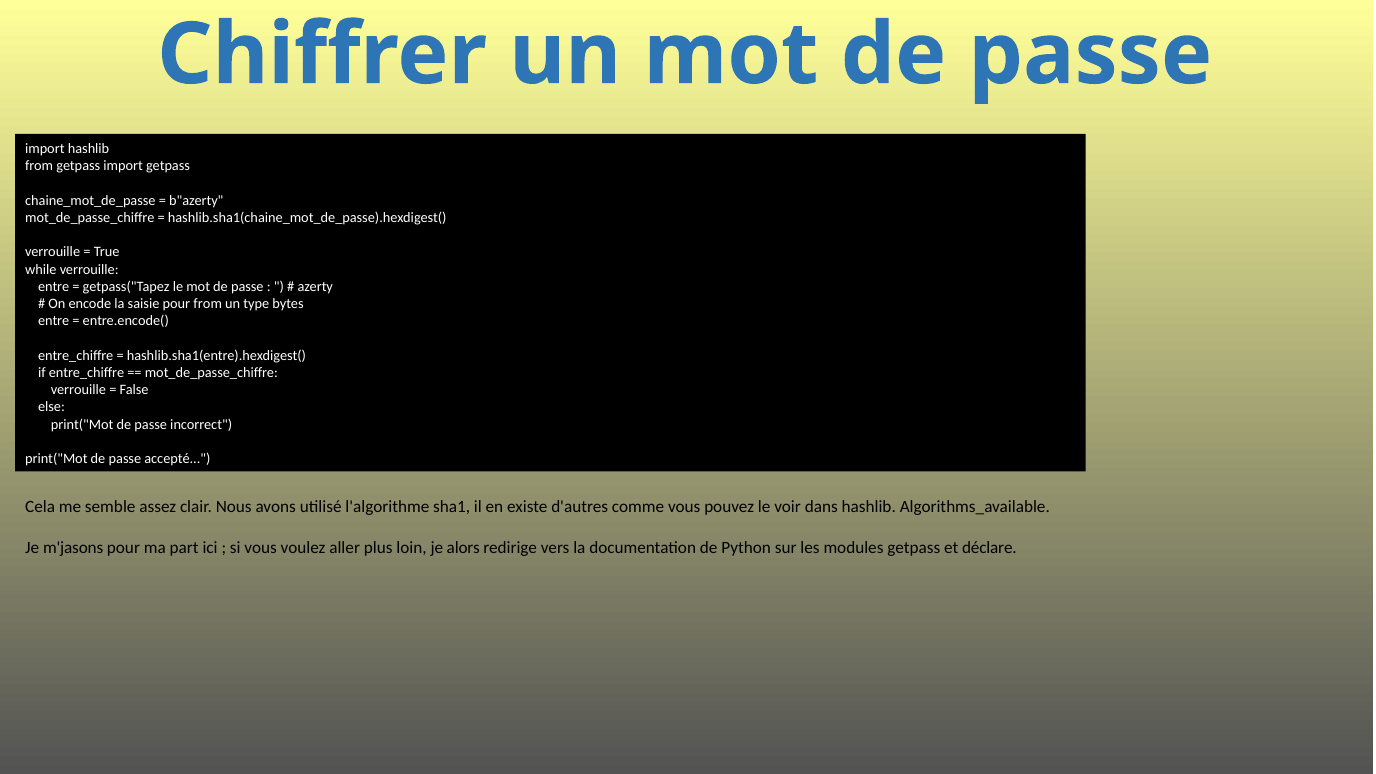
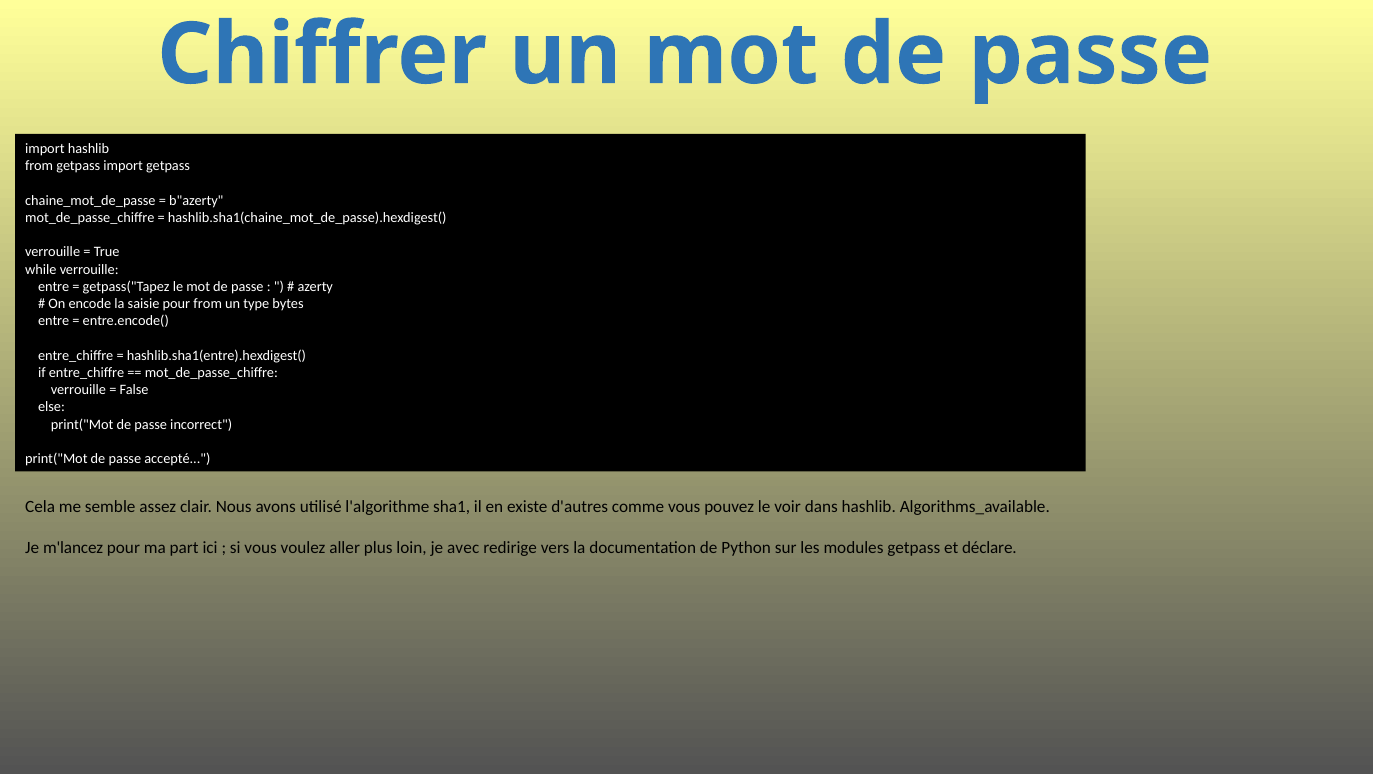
m'jasons: m'jasons -> m'lancez
alors: alors -> avec
